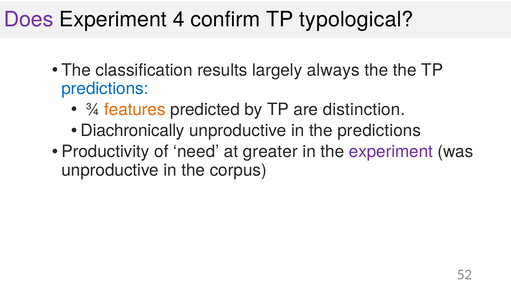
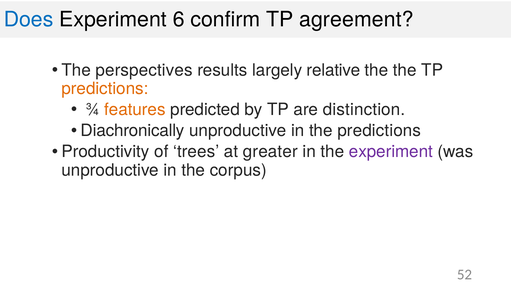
Does colour: purple -> blue
4: 4 -> 6
typological: typological -> agreement
classification: classification -> perspectives
always: always -> relative
predictions at (105, 89) colour: blue -> orange
need: need -> trees
